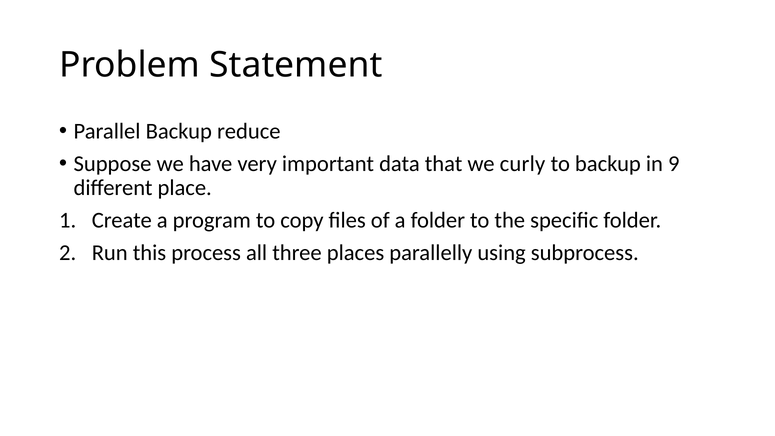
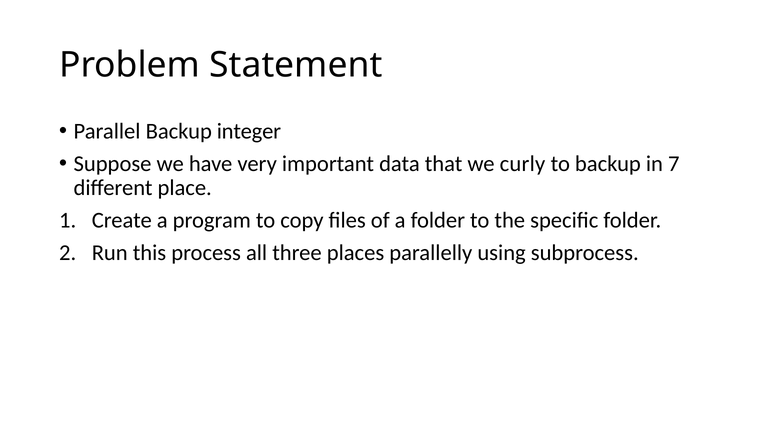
reduce: reduce -> integer
9: 9 -> 7
